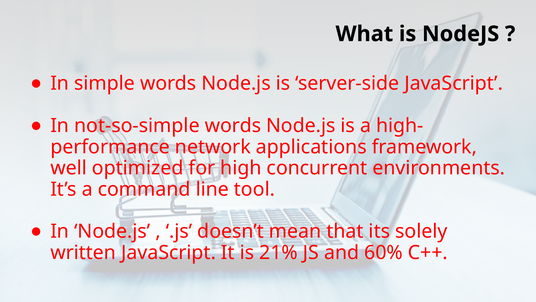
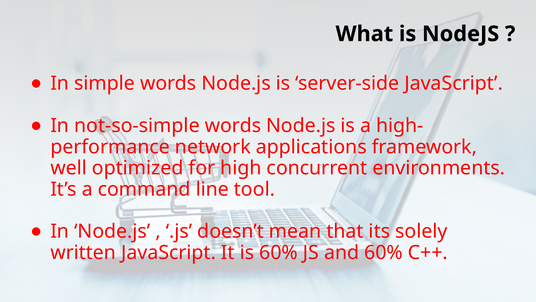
is 21%: 21% -> 60%
